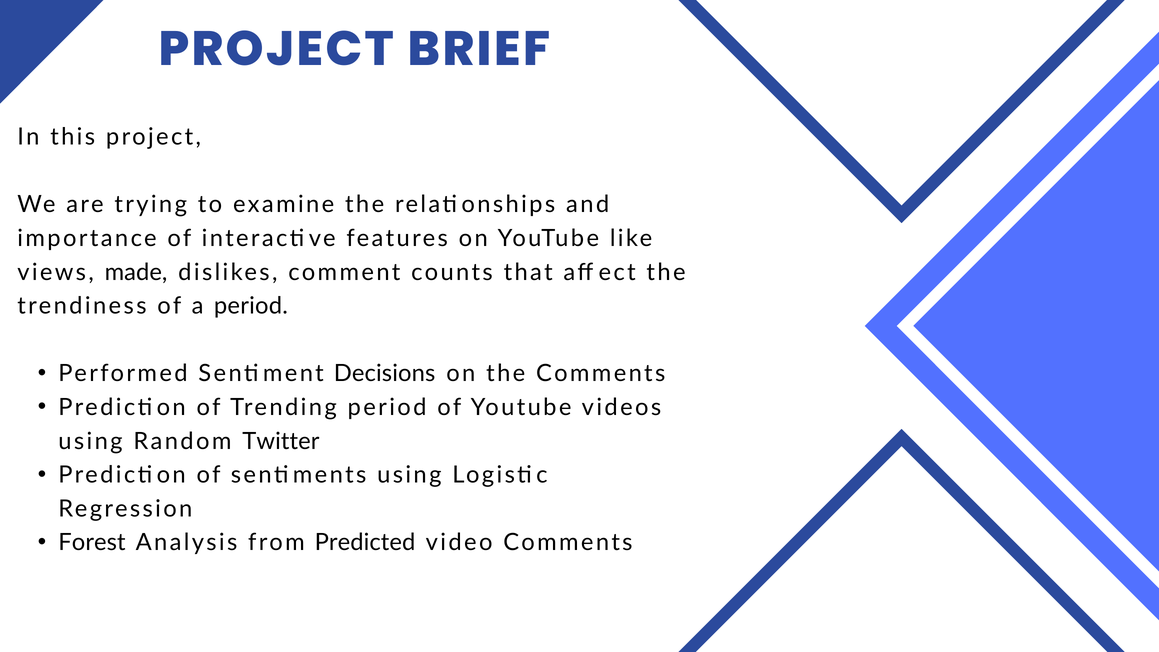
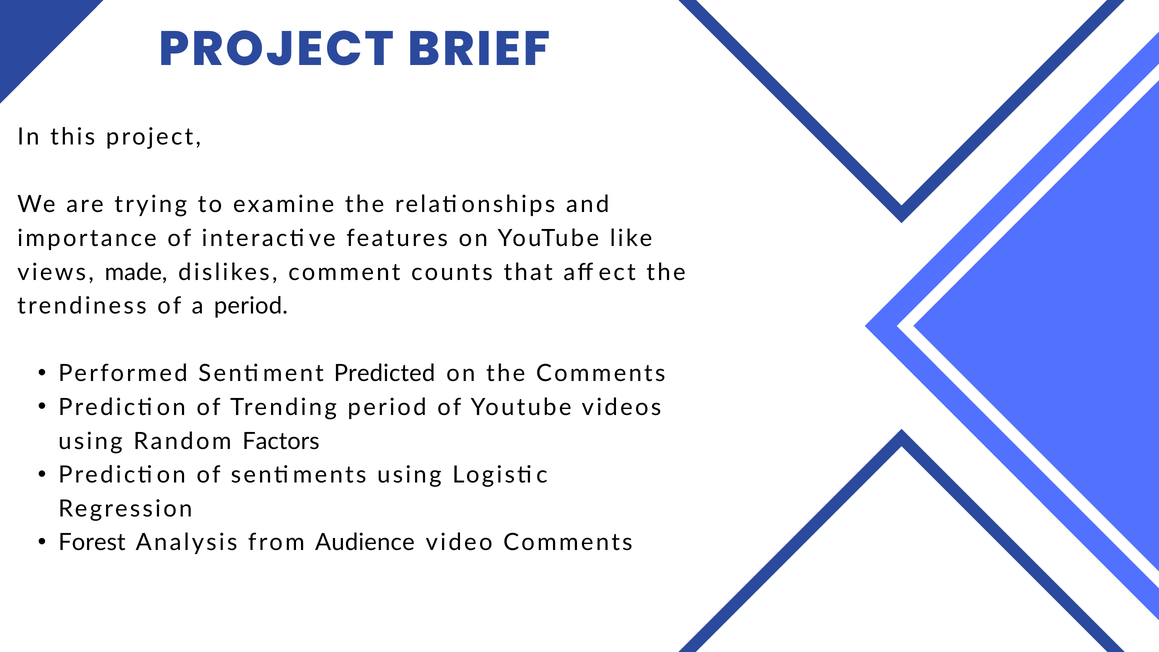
Decisions: Decisions -> Predicted
Twitter: Twitter -> Factors
Predicted: Predicted -> Audience
